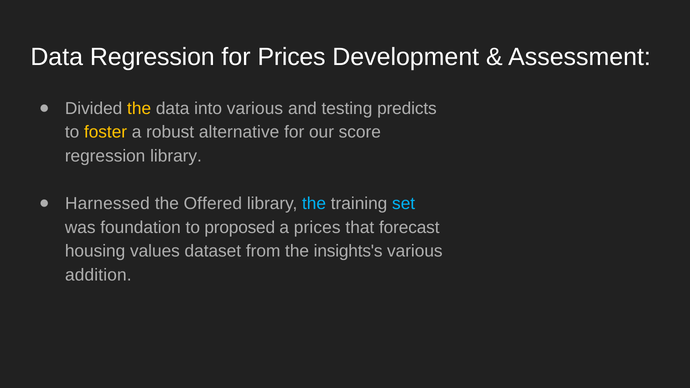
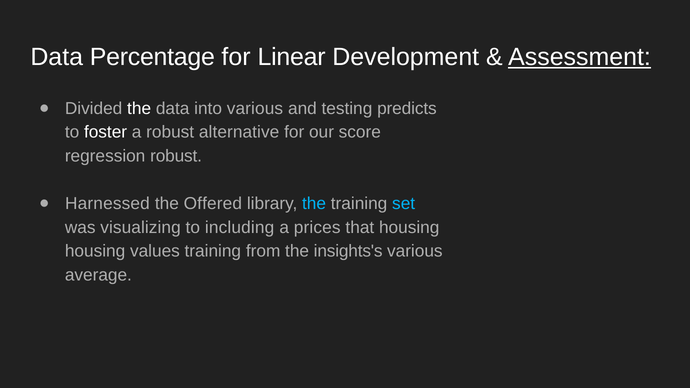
Data Regression: Regression -> Percentage
for Prices: Prices -> Linear
Assessment underline: none -> present
the at (139, 109) colour: yellow -> white
foster colour: yellow -> white
regression library: library -> robust
foundation: foundation -> visualizing
proposed: proposed -> including
that forecast: forecast -> housing
values dataset: dataset -> training
addition: addition -> average
